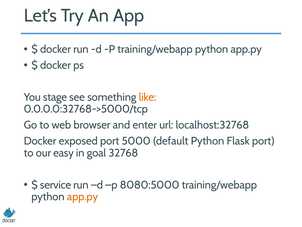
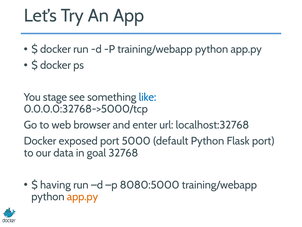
like colour: orange -> blue
easy: easy -> data
service: service -> having
